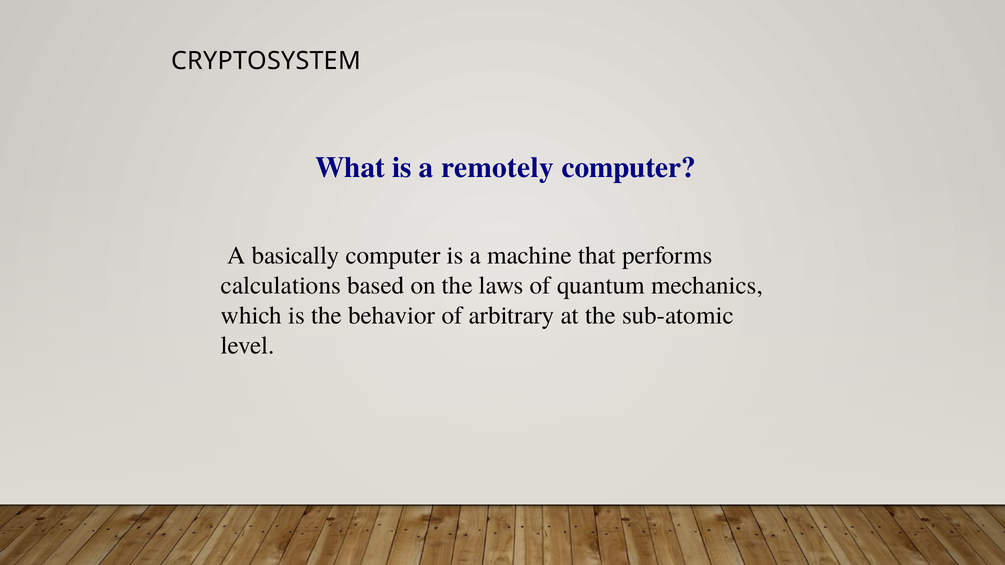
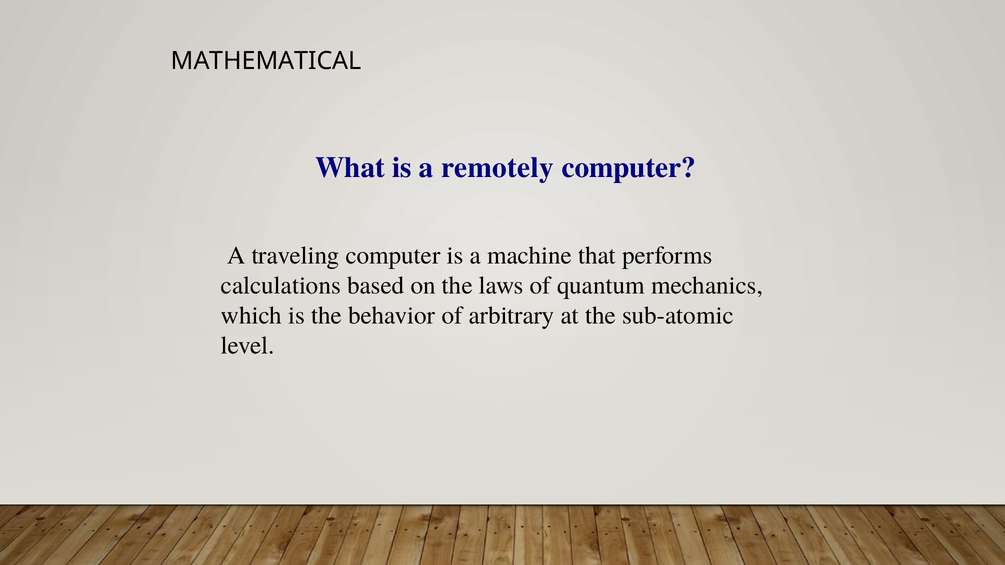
CRYPTOSYSTEM: CRYPTOSYSTEM -> MATHEMATICAL
basically: basically -> traveling
